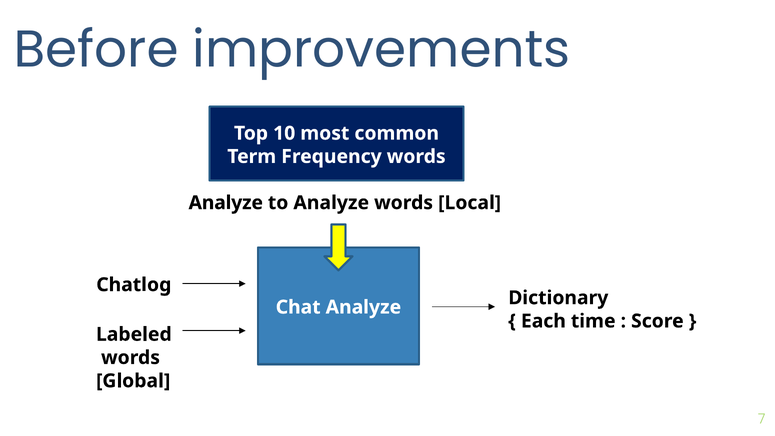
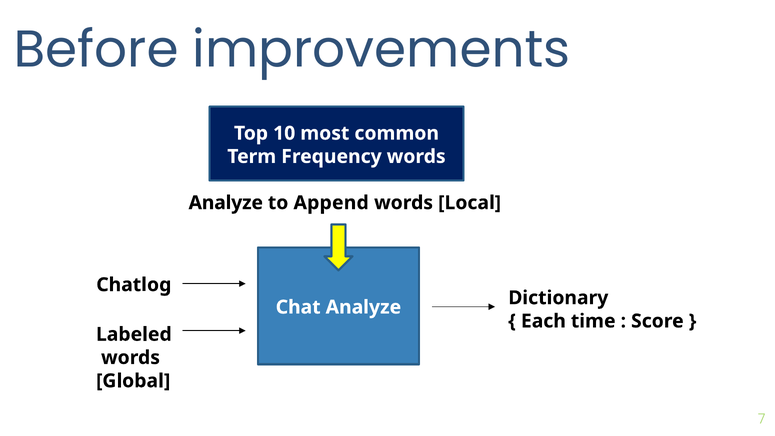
to Analyze: Analyze -> Append
